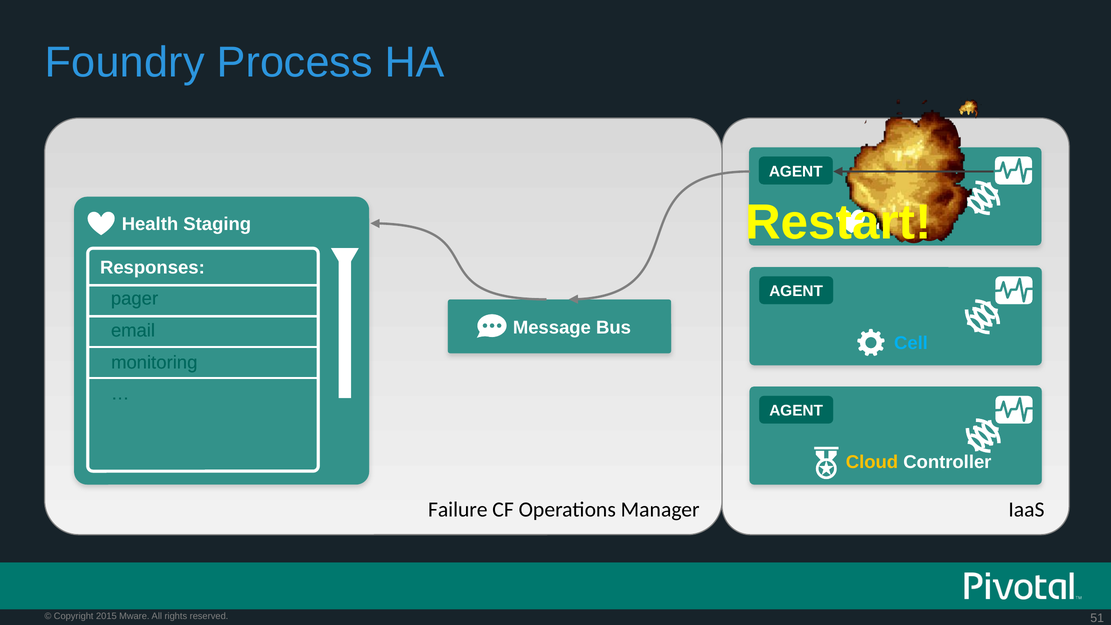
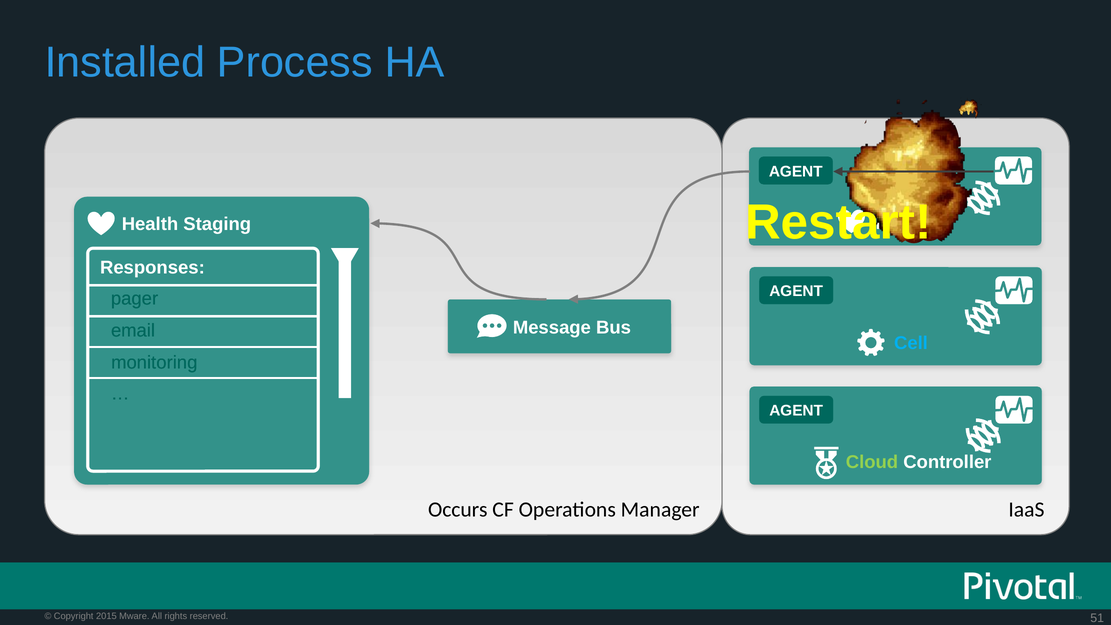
Foundry: Foundry -> Installed
Cloud colour: yellow -> light green
Failure: Failure -> Occurs
